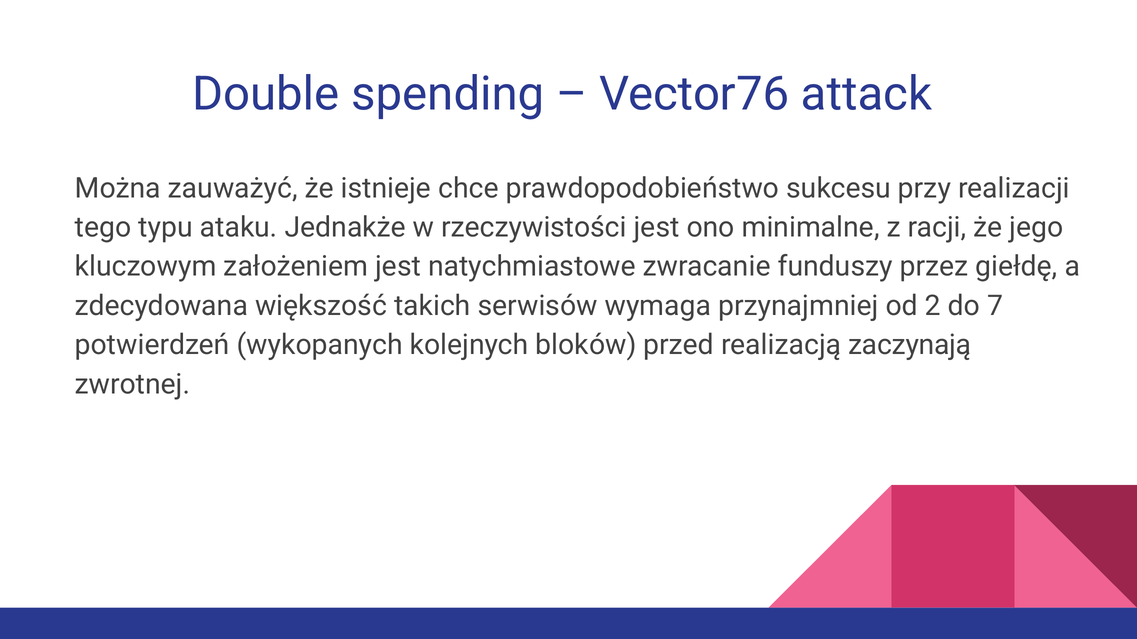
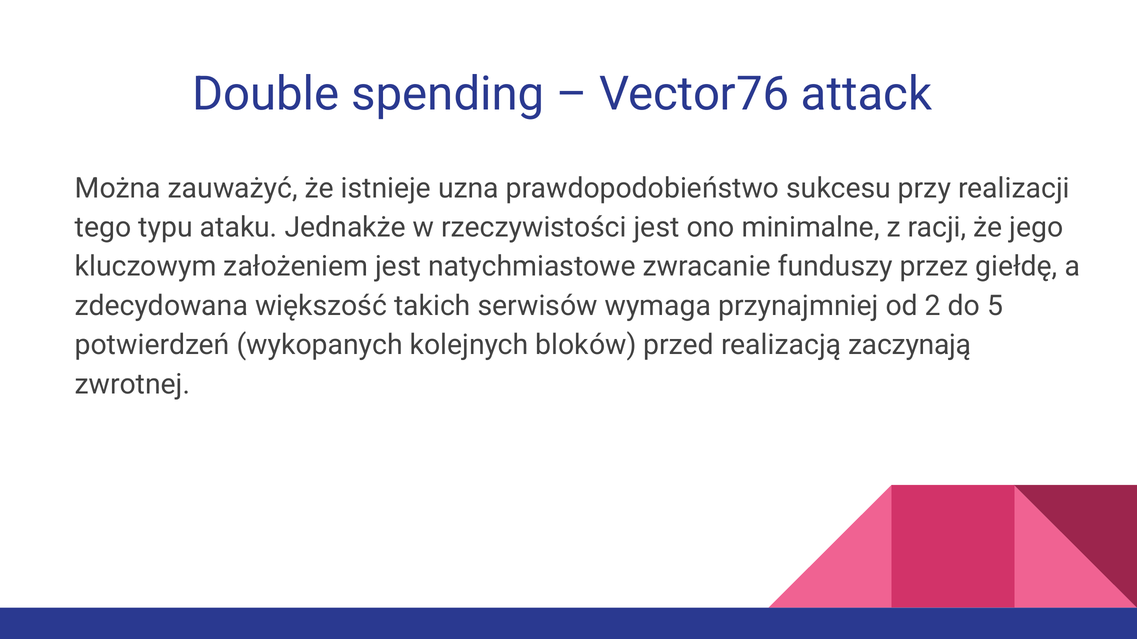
chce: chce -> uzna
7: 7 -> 5
